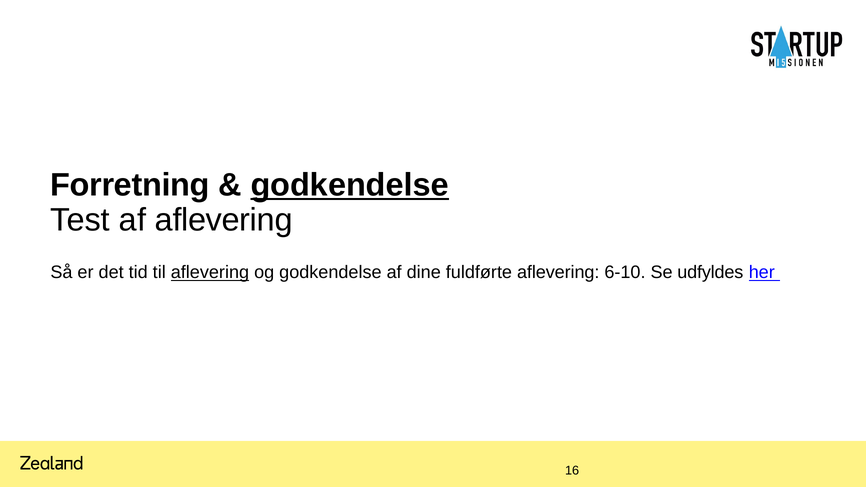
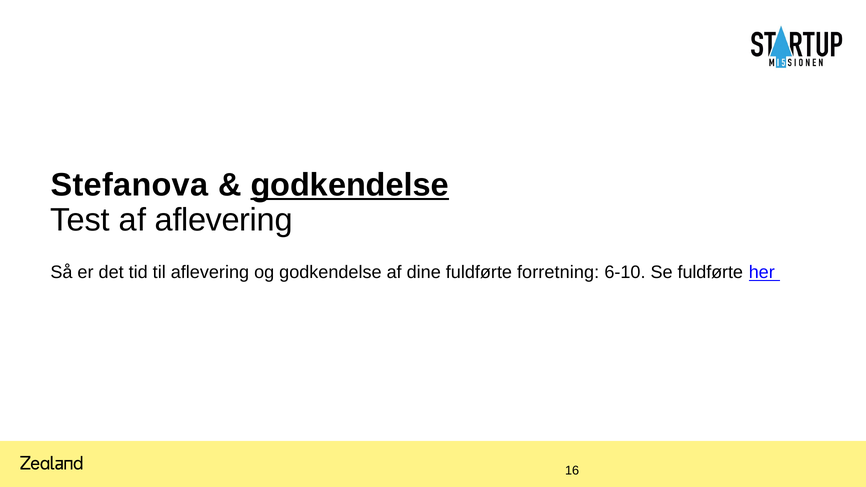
Forretning: Forretning -> Stefanova
aflevering at (210, 273) underline: present -> none
fuldførte aflevering: aflevering -> forretning
Se udfyldes: udfyldes -> fuldførte
